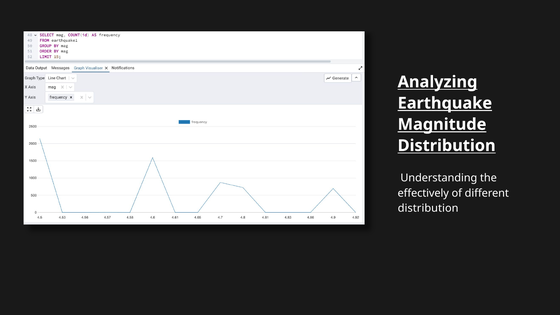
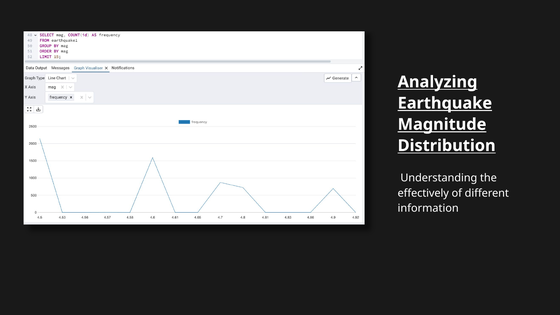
distribution at (428, 208): distribution -> information
